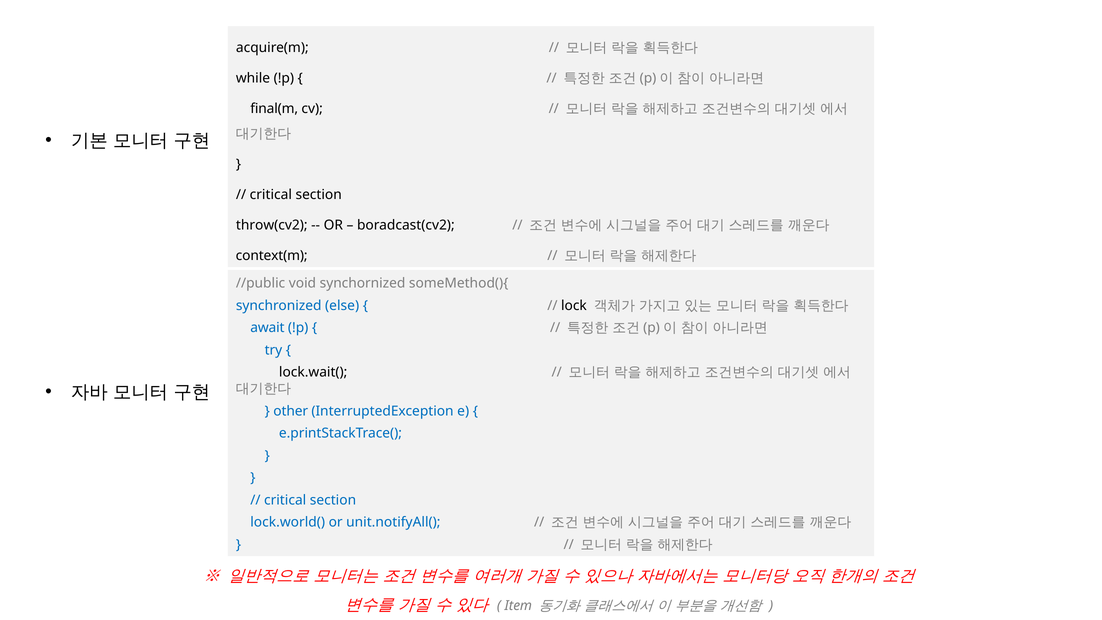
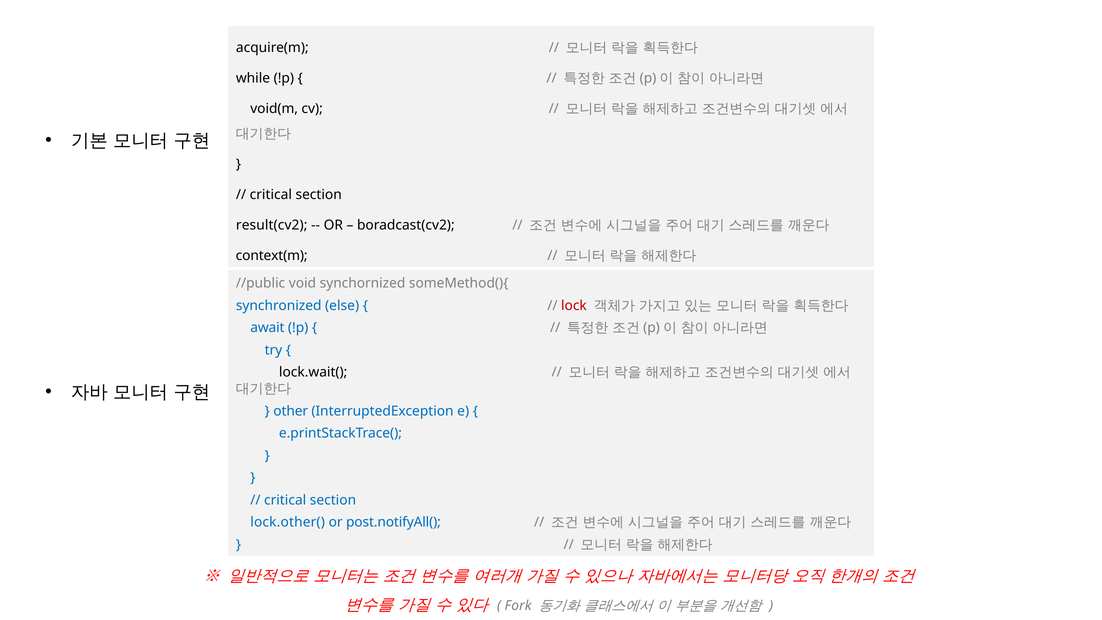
final(m: final(m -> void(m
throw(cv2: throw(cv2 -> result(cv2
lock colour: black -> red
lock.world(: lock.world( -> lock.other(
unit.notifyAll(: unit.notifyAll( -> post.notifyAll(
Item: Item -> Fork
